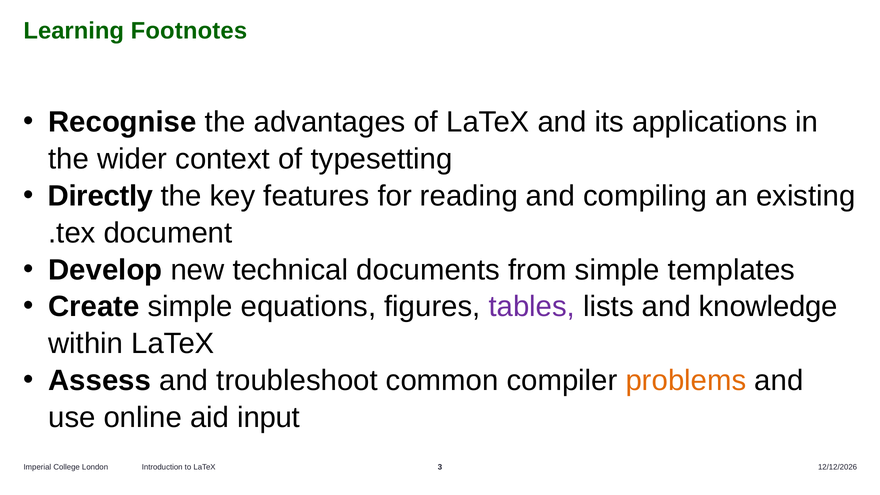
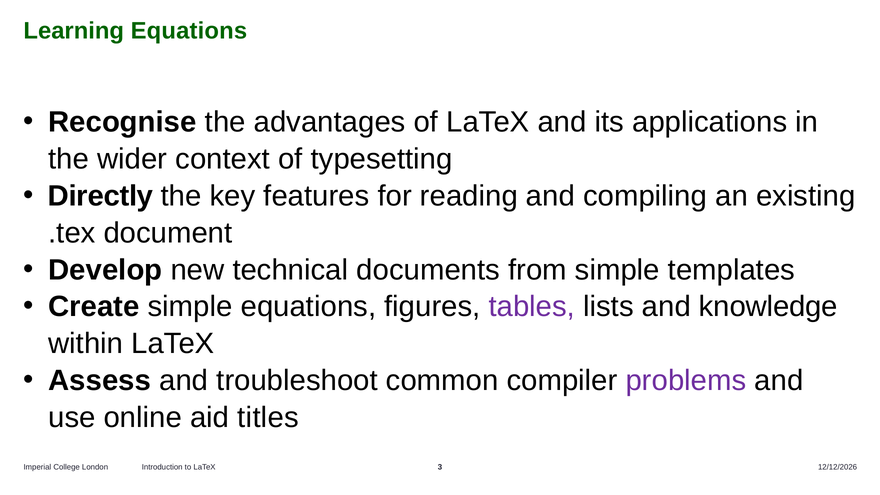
Learning Footnotes: Footnotes -> Equations
problems colour: orange -> purple
input: input -> titles
